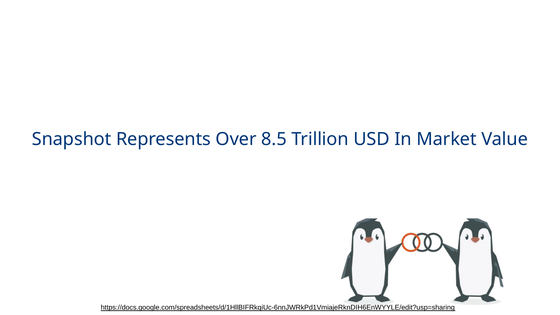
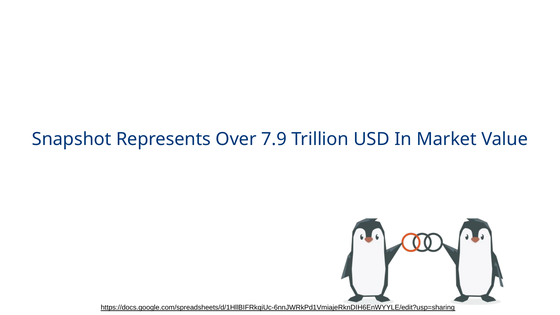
8.5: 8.5 -> 7.9
